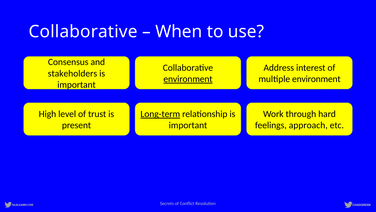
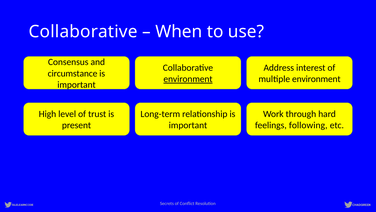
stakeholders: stakeholders -> circumstance
Long-term underline: present -> none
approach: approach -> following
